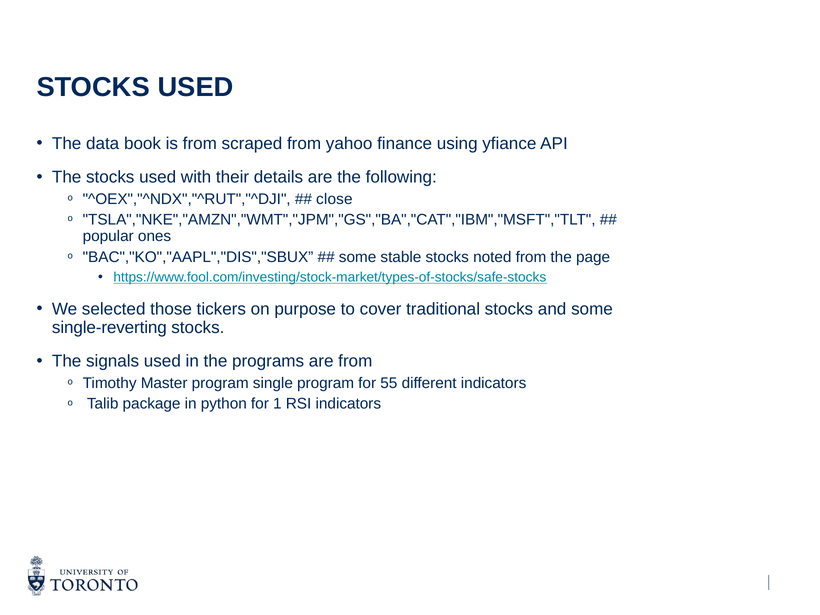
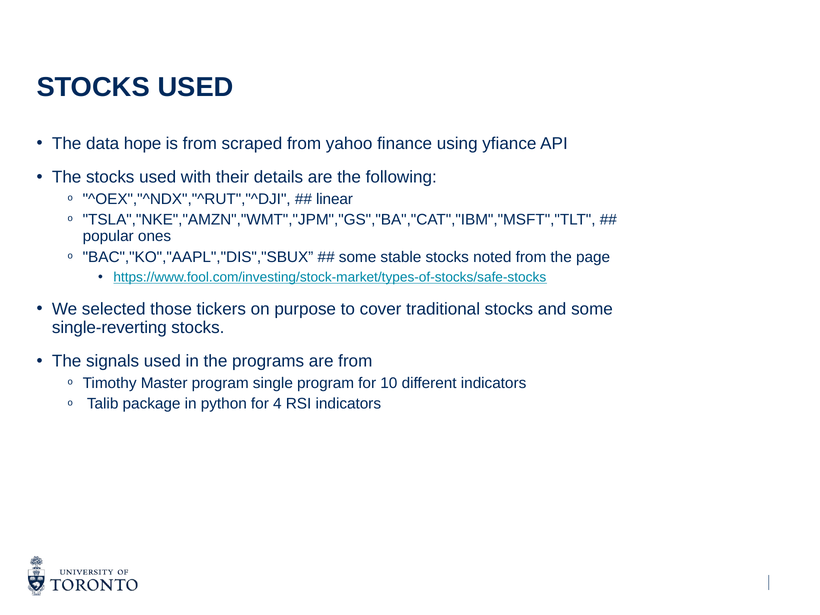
book: book -> hope
close: close -> linear
55: 55 -> 10
1: 1 -> 4
